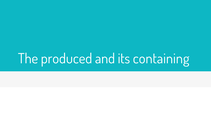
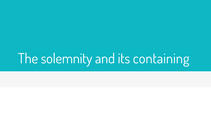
produced: produced -> solemnity
